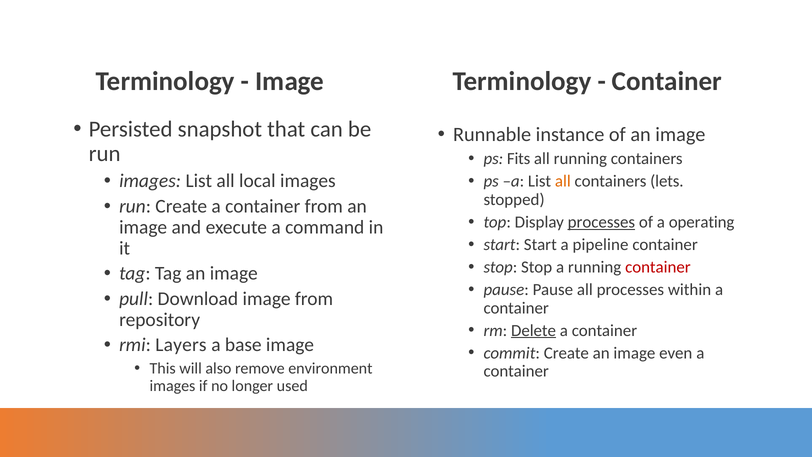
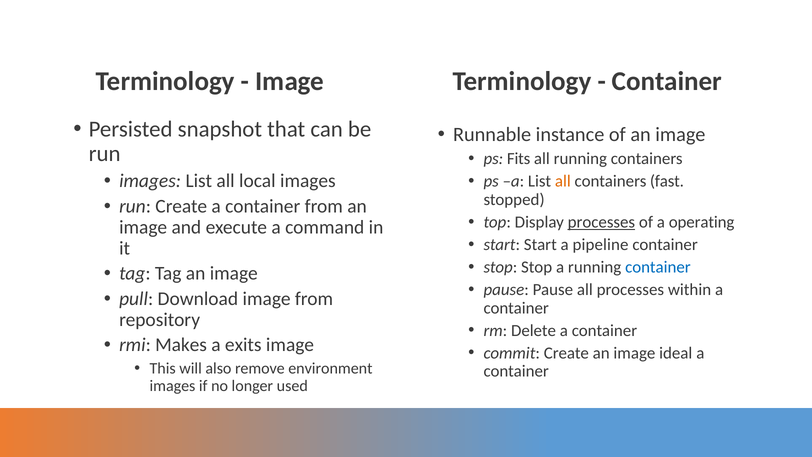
lets: lets -> fast
container at (658, 267) colour: red -> blue
Delete underline: present -> none
Layers: Layers -> Makes
base: base -> exits
even: even -> ideal
